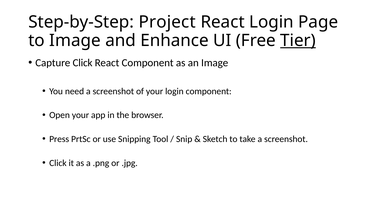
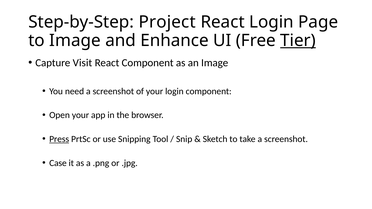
Capture Click: Click -> Visit
Press underline: none -> present
Click at (58, 163): Click -> Case
